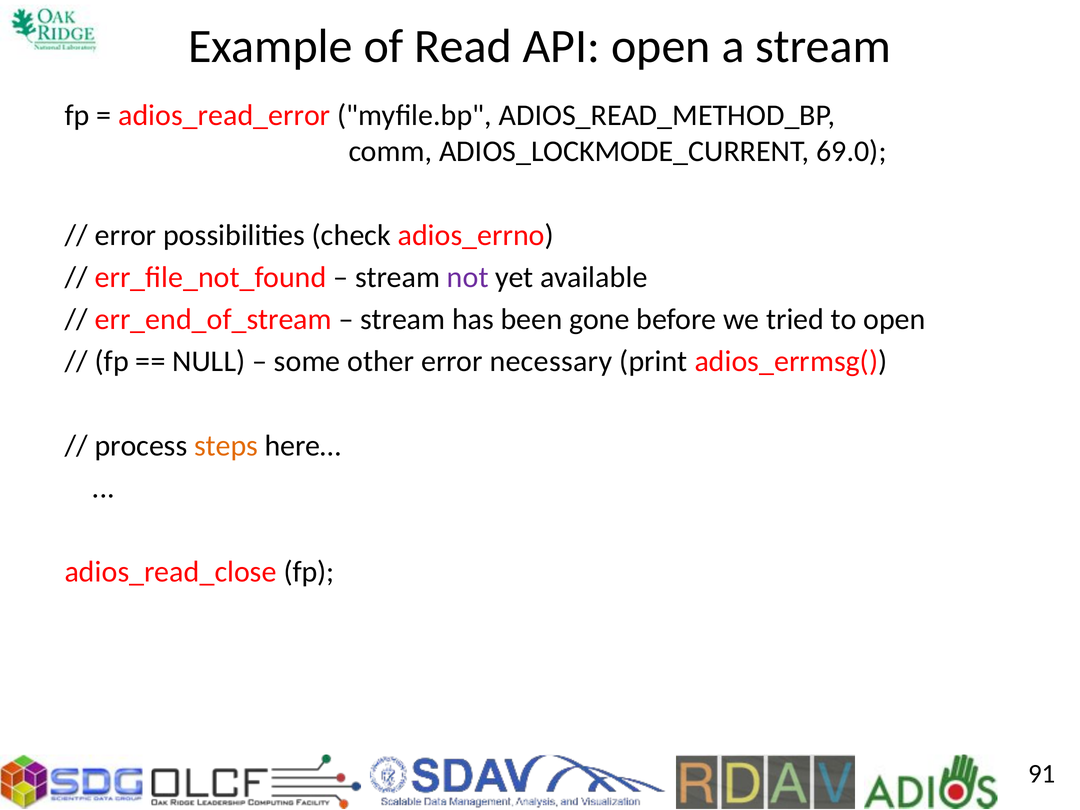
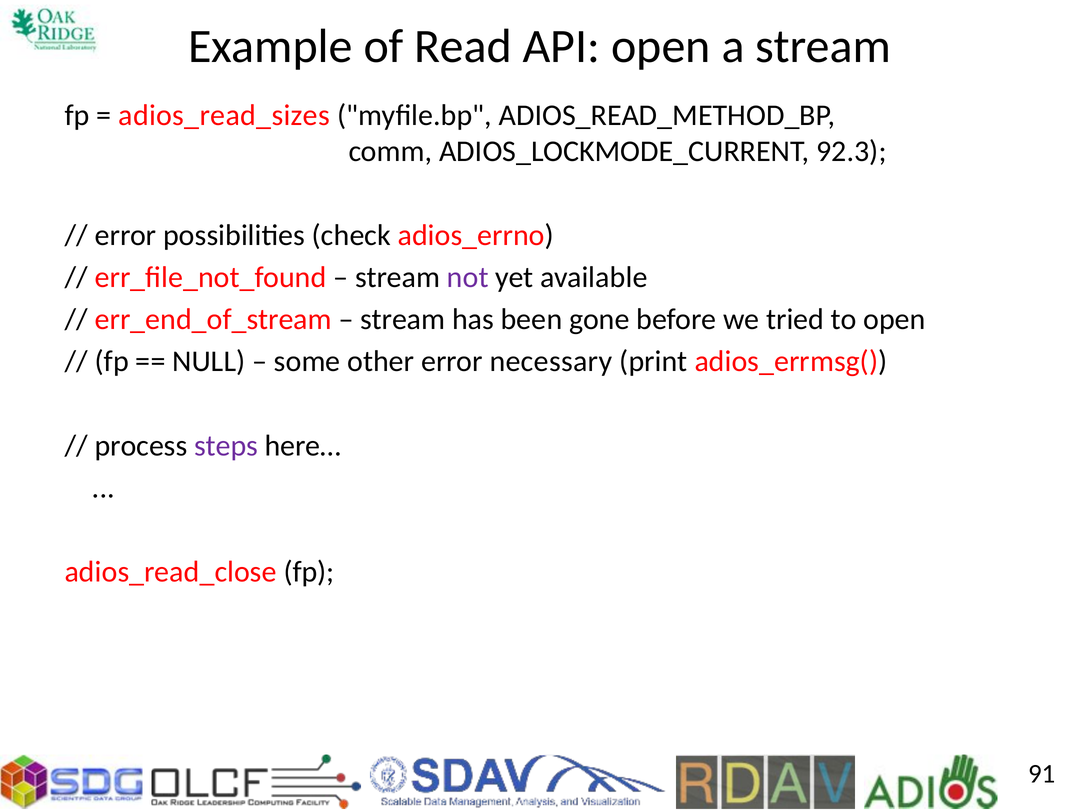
adios_read_error: adios_read_error -> adios_read_sizes
69.0: 69.0 -> 92.3
steps colour: orange -> purple
